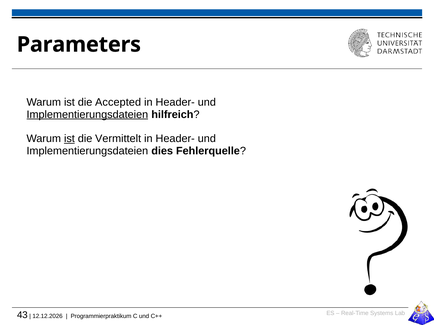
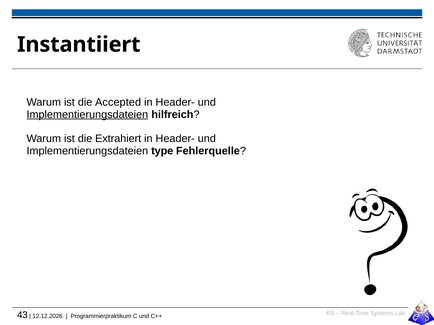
Parameters: Parameters -> Instantiiert
ist at (69, 139) underline: present -> none
Vermittelt: Vermittelt -> Extrahiert
dies: dies -> type
